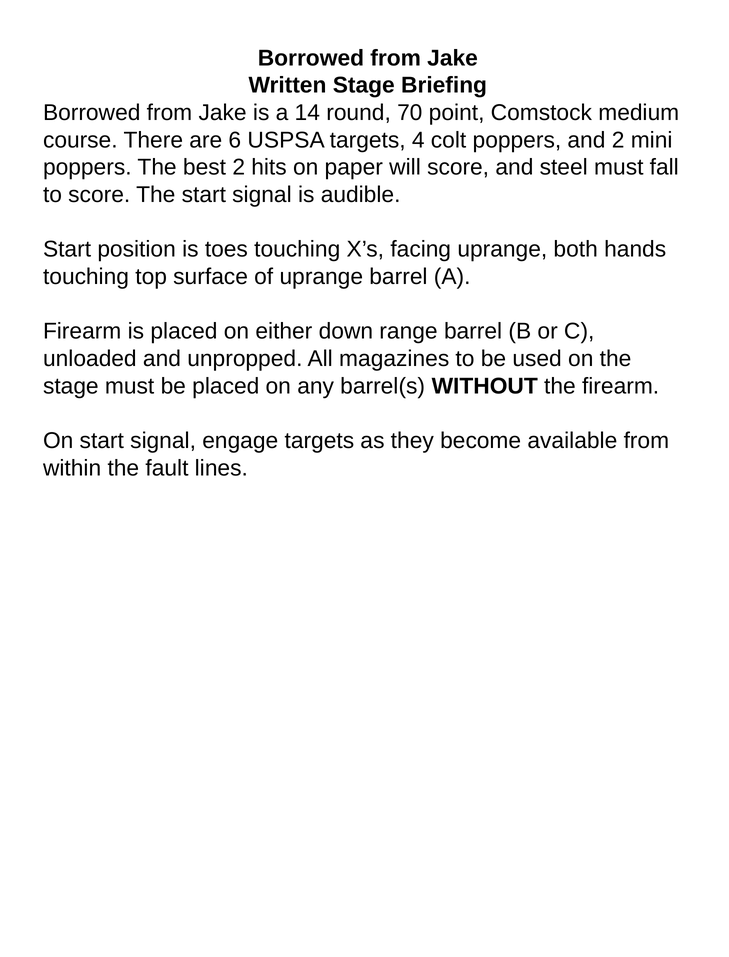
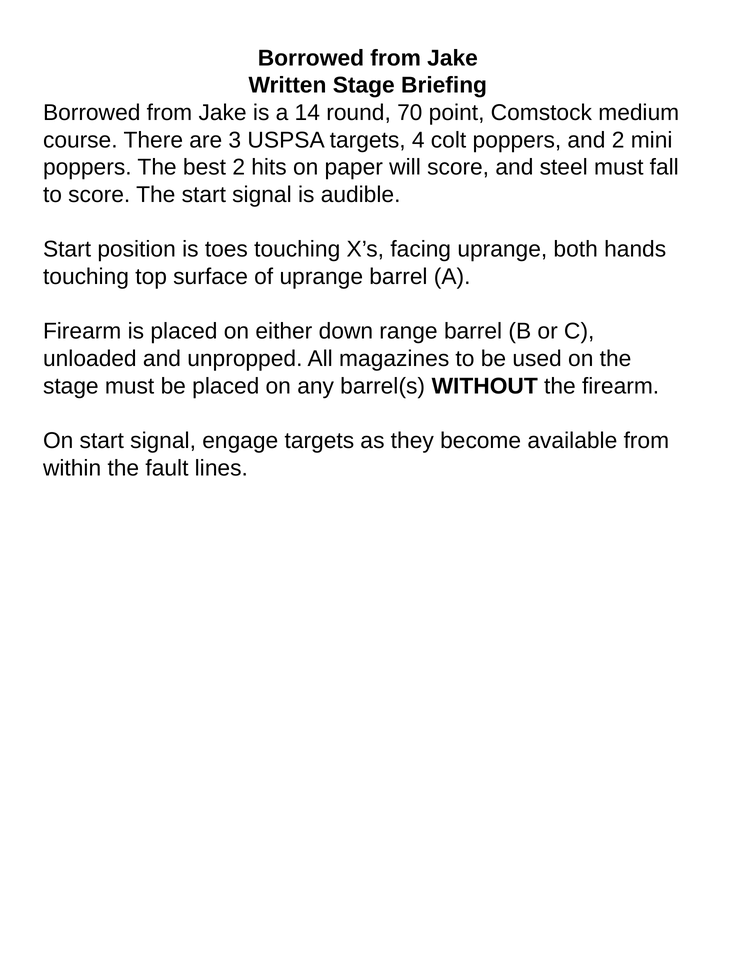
6: 6 -> 3
